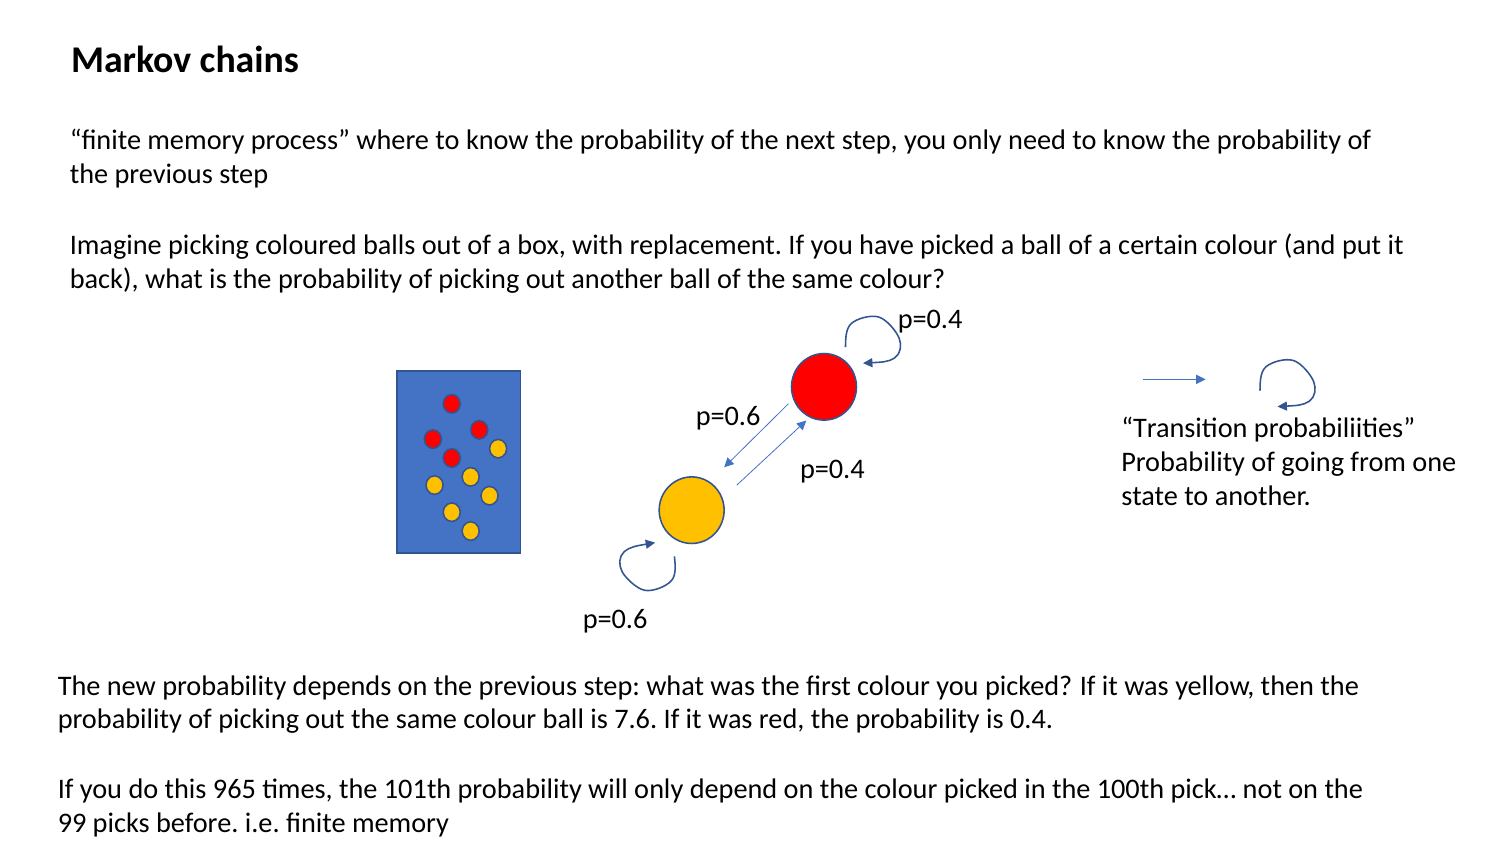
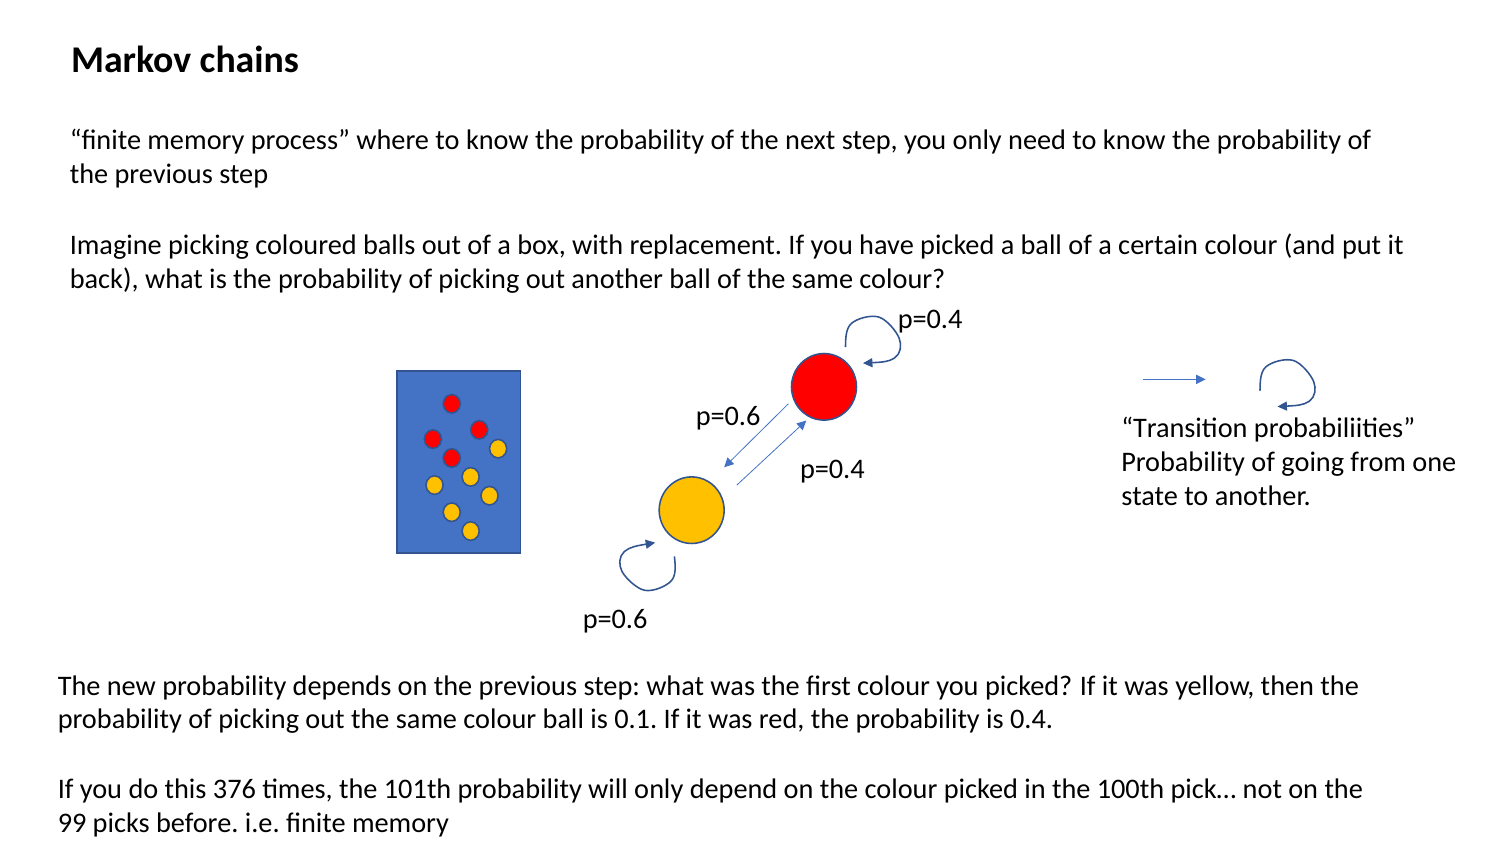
7.6: 7.6 -> 0.1
965: 965 -> 376
